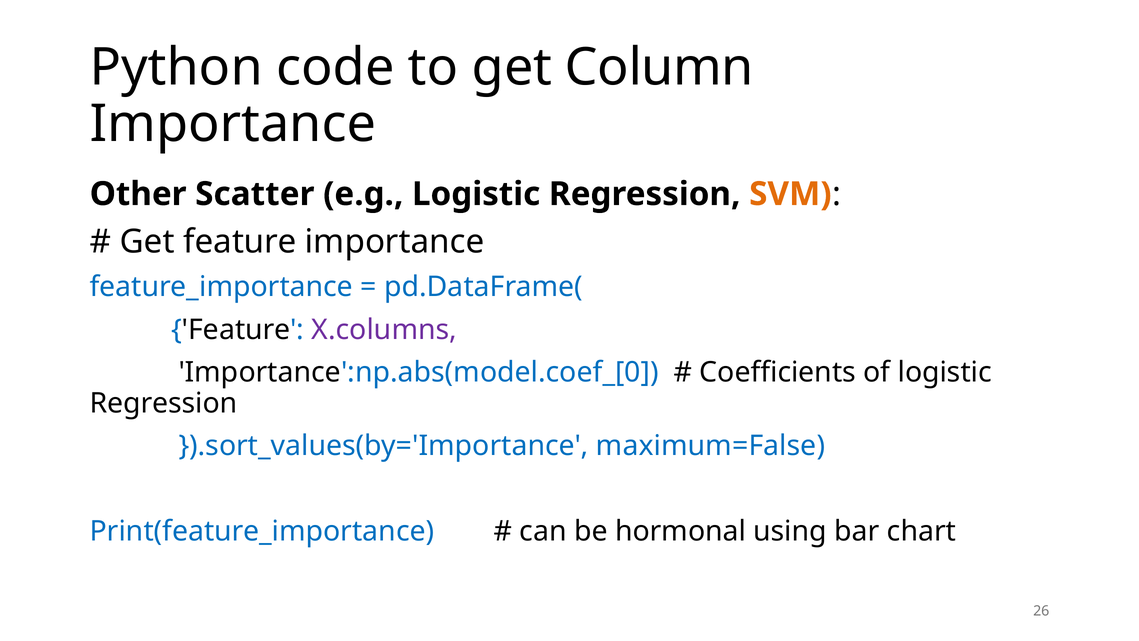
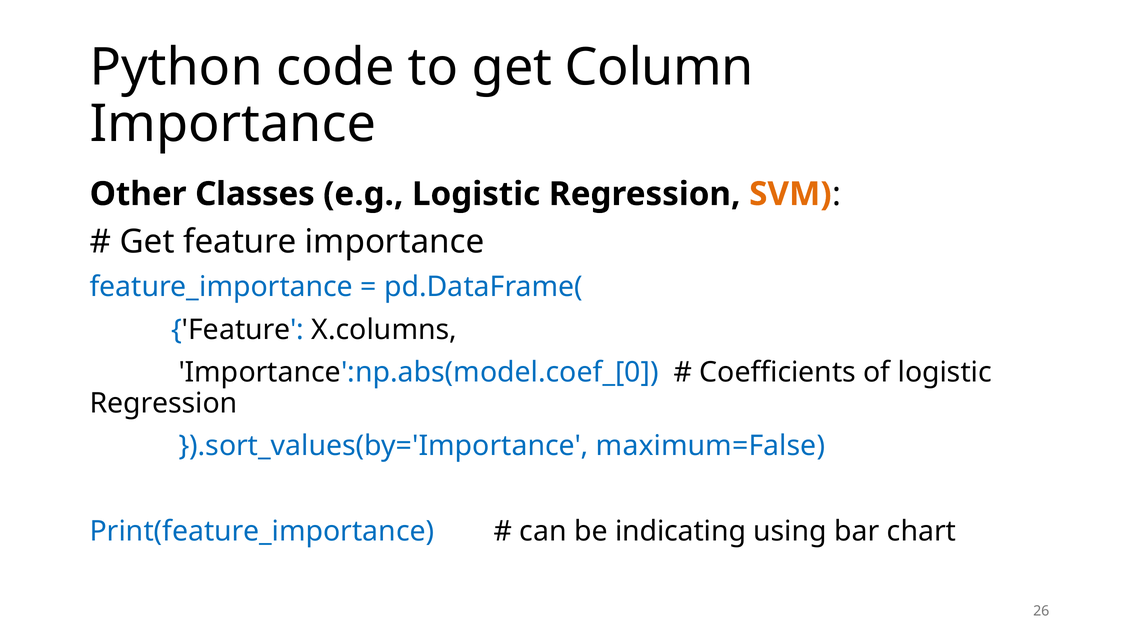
Scatter: Scatter -> Classes
X.columns colour: purple -> black
hormonal: hormonal -> indicating
